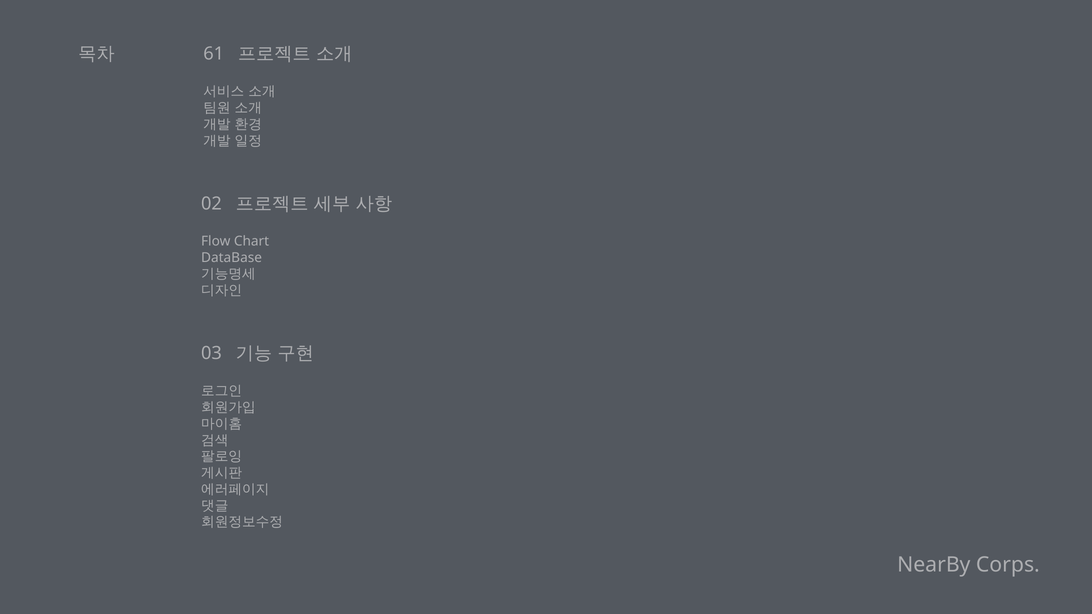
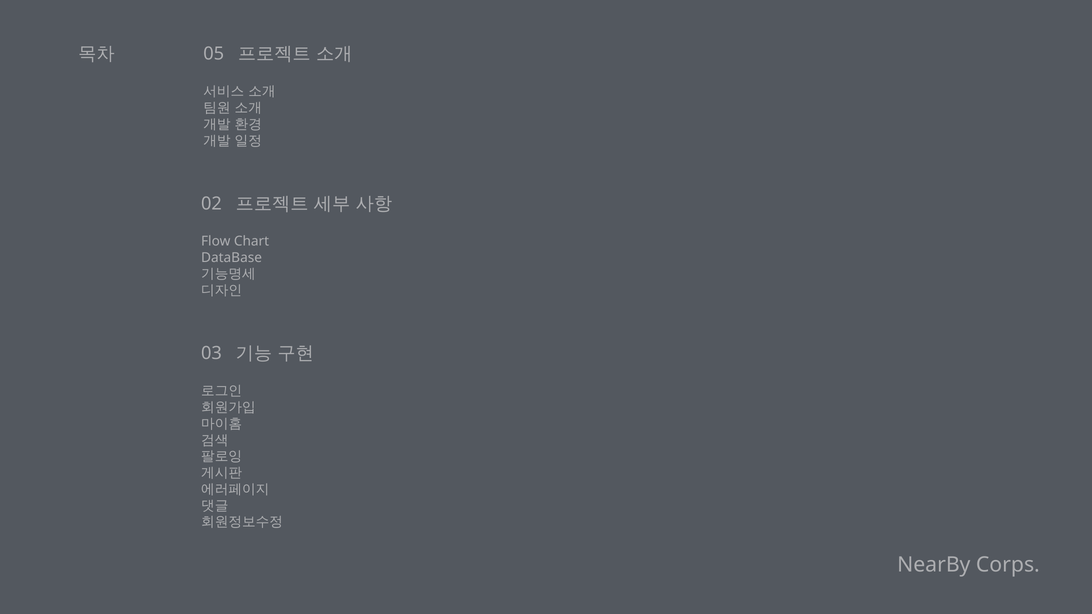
61: 61 -> 05
